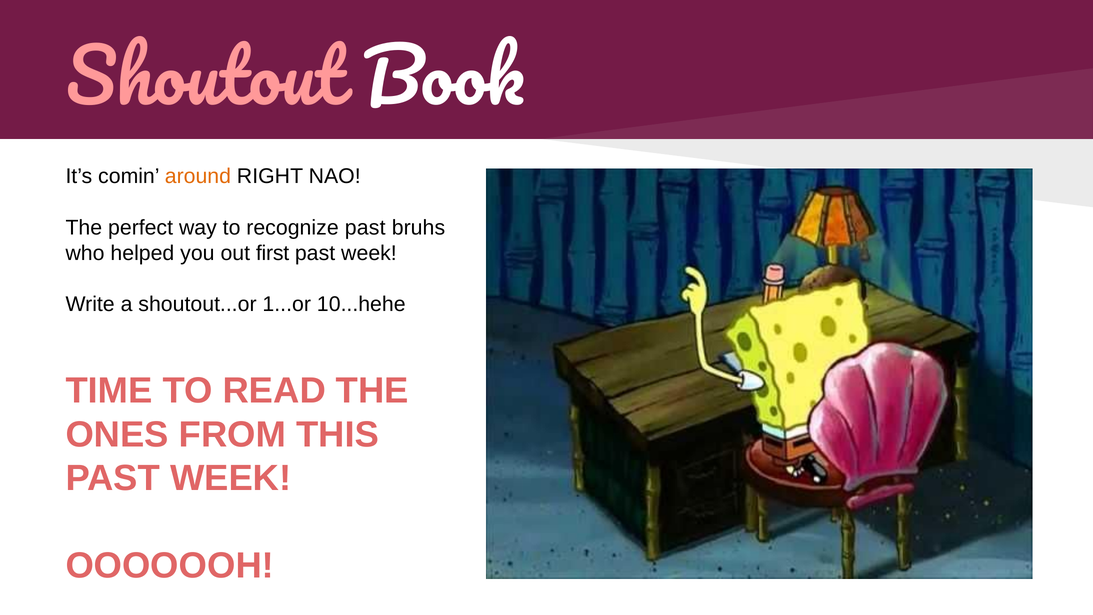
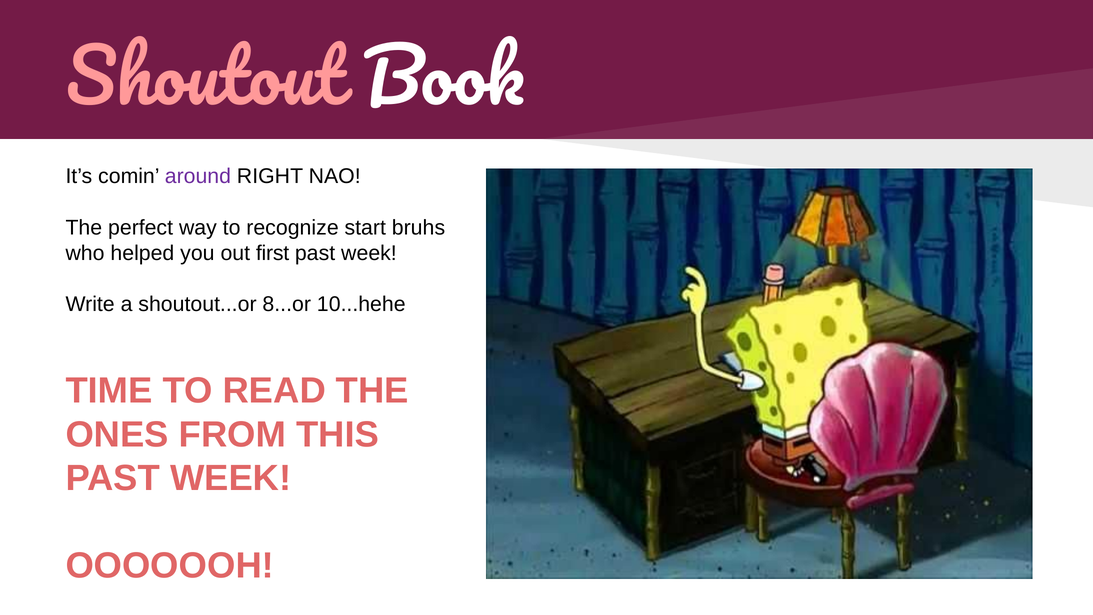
around colour: orange -> purple
recognize past: past -> start
1...or: 1...or -> 8...or
